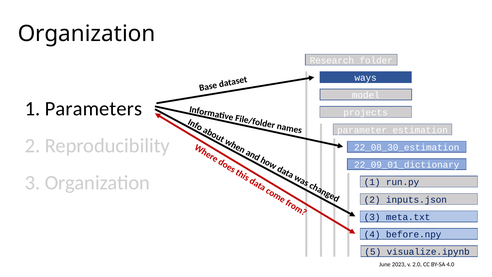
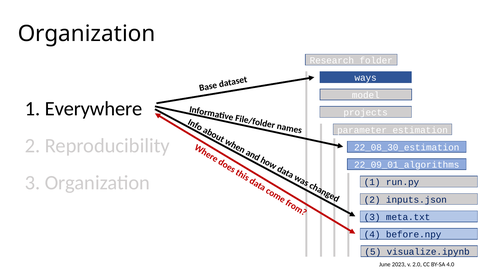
Parameters: Parameters -> Everywhere
22_09_01_dictionary: 22_09_01_dictionary -> 22_09_01_algorithms
